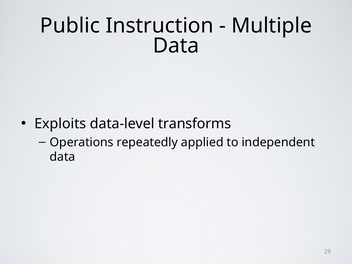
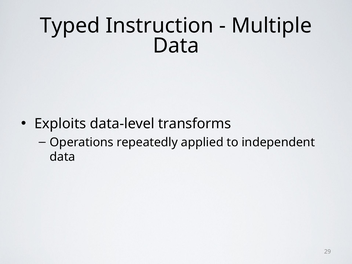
Public: Public -> Typed
